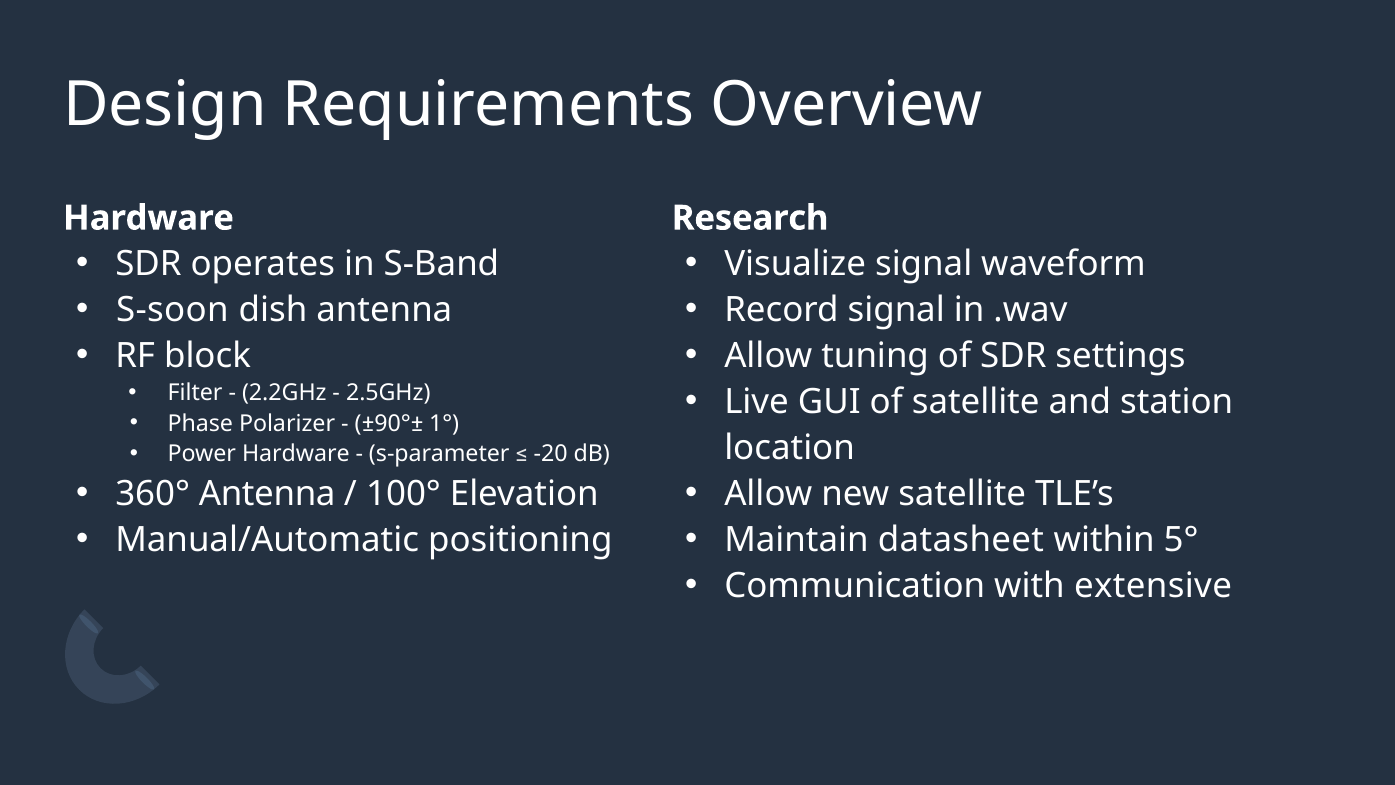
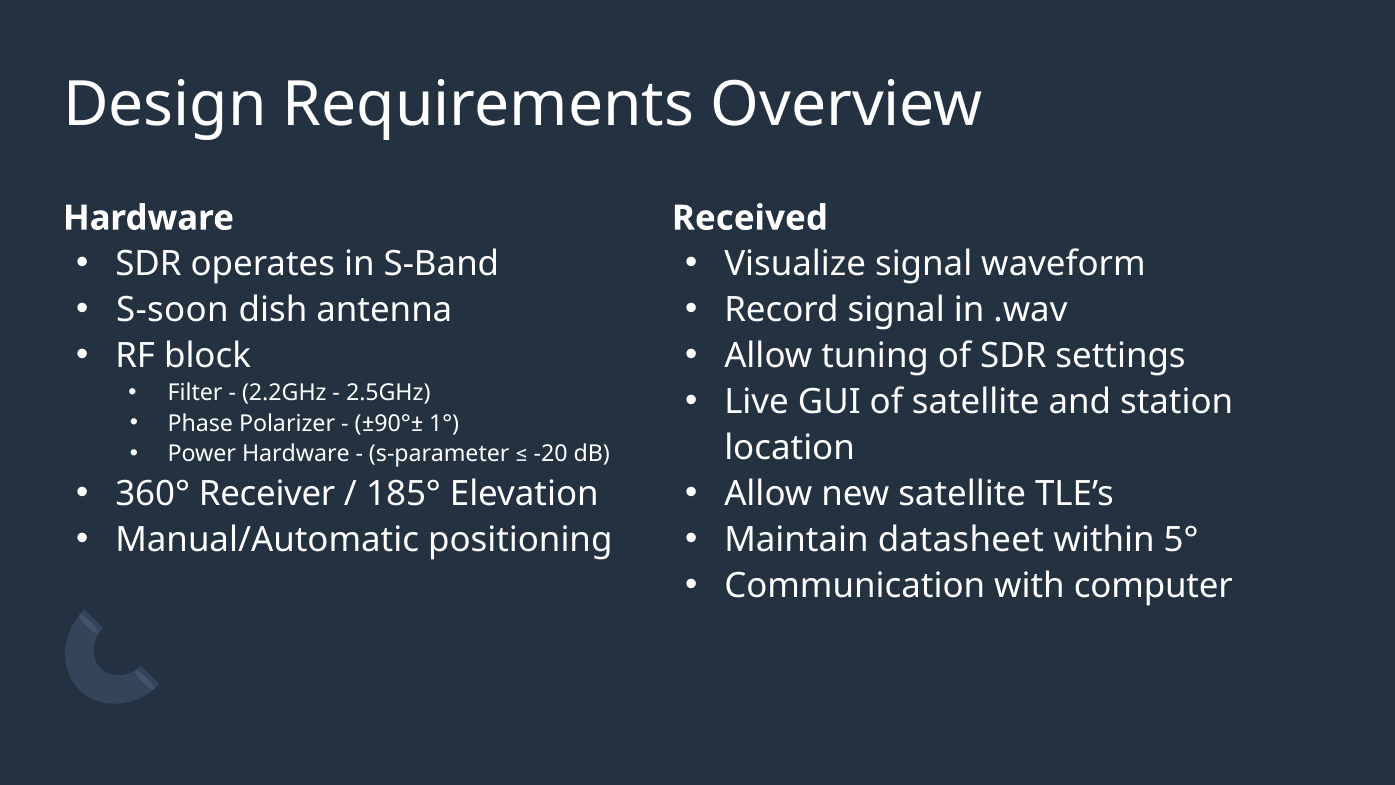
Research: Research -> Received
360° Antenna: Antenna -> Receiver
100°: 100° -> 185°
extensive: extensive -> computer
